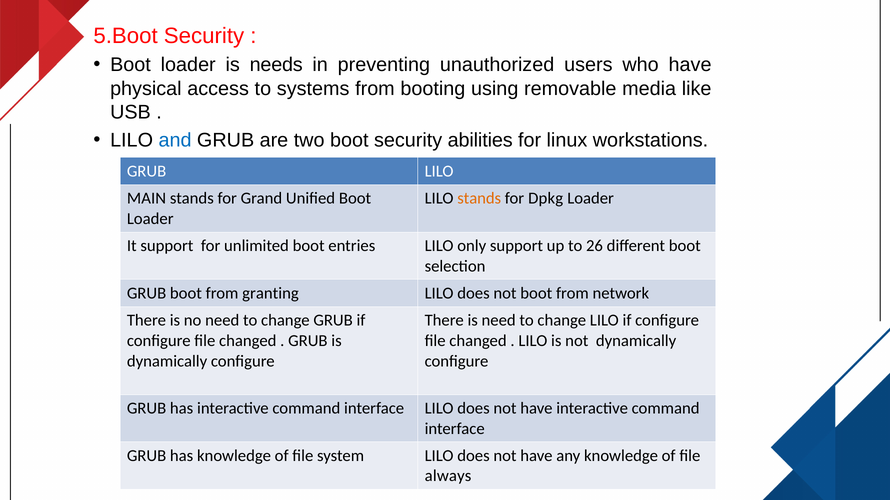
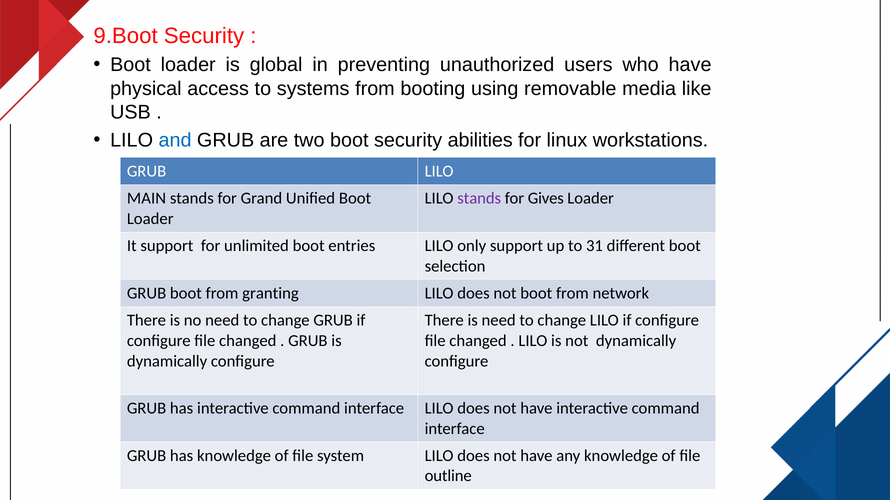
5.Boot: 5.Boot -> 9.Boot
needs: needs -> global
stands at (479, 199) colour: orange -> purple
Dpkg: Dpkg -> Gives
26: 26 -> 31
always: always -> outline
